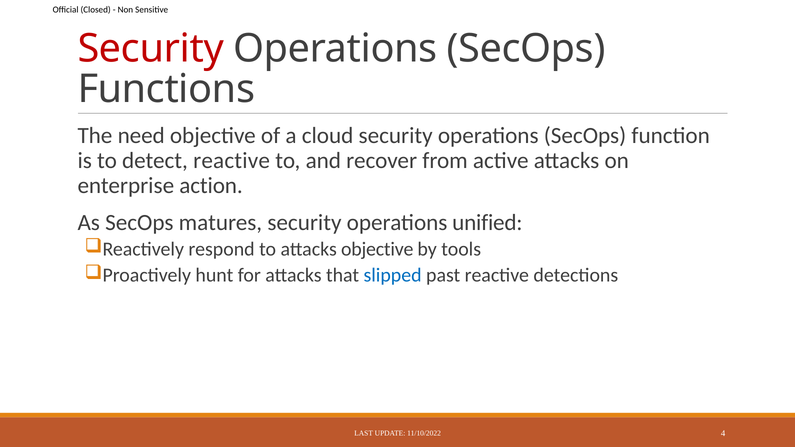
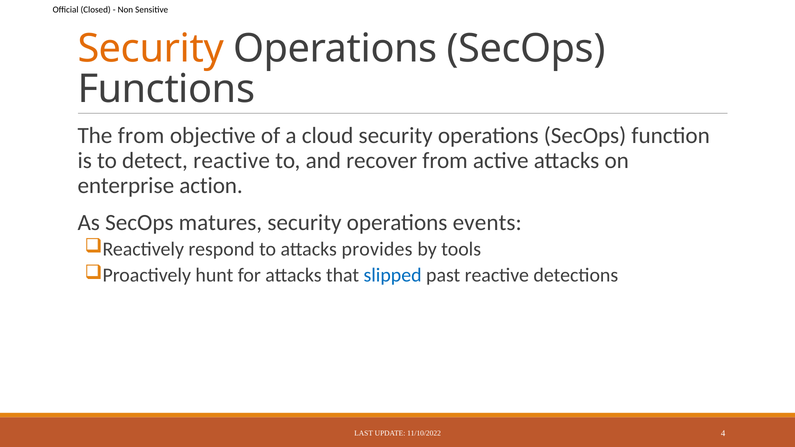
Security at (151, 49) colour: red -> orange
The need: need -> from
unified: unified -> events
attacks objective: objective -> provides
